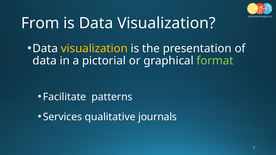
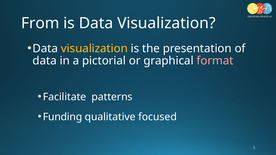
format colour: light green -> pink
Services: Services -> Funding
journals: journals -> focused
